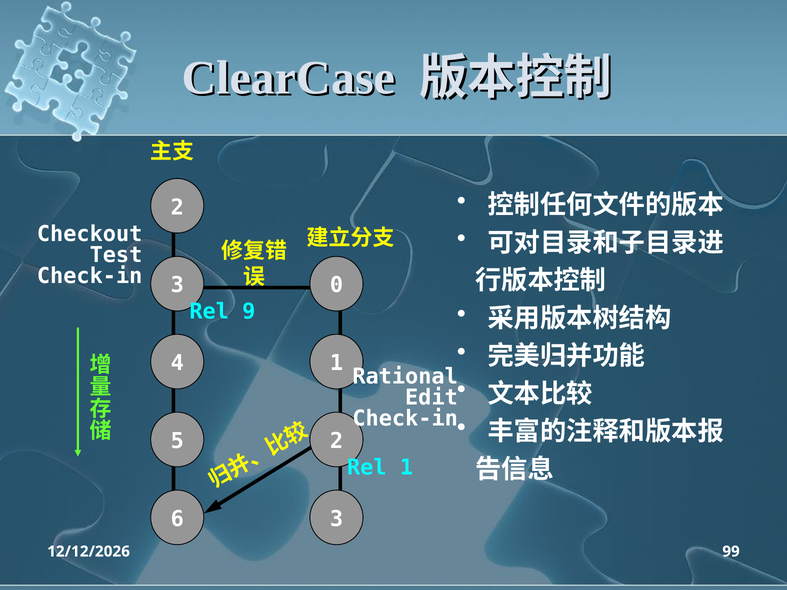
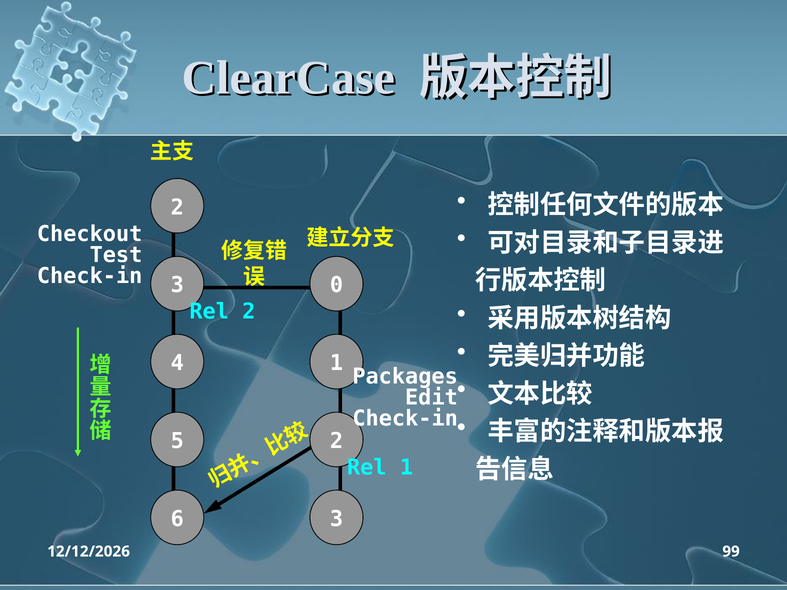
Rel 9: 9 -> 2
Rational: Rational -> Packages
